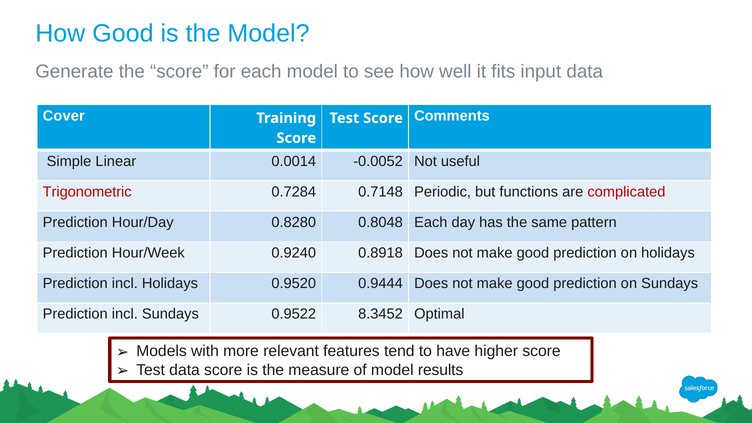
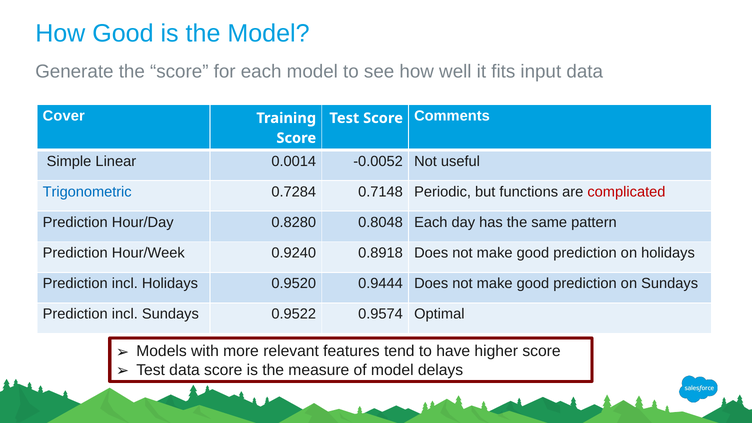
Trigonometric colour: red -> blue
8.3452: 8.3452 -> 0.9574
results: results -> delays
